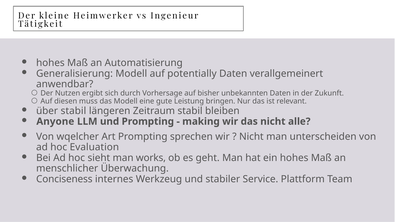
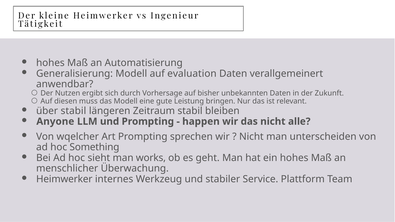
potentially: potentially -> evaluation
making: making -> happen
Evaluation: Evaluation -> Something
Conciseness at (64, 179): Conciseness -> Heimwerker
